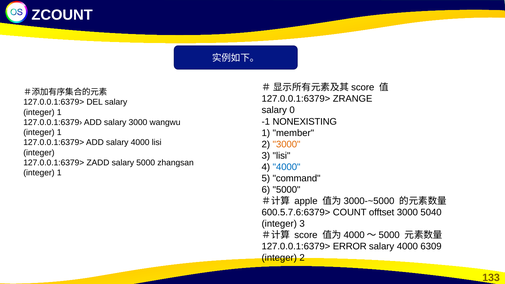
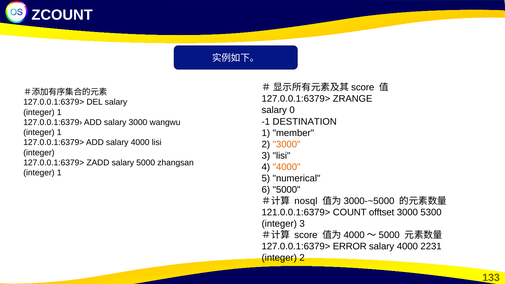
NONEXISTING: NONEXISTING -> DESTINATION
4000 at (287, 167) colour: blue -> orange
command: command -> numerical
apple: apple -> nosql
600.5.7.6:6379>: 600.5.7.6:6379> -> 121.0.0.1:6379>
5040: 5040 -> 5300
6309: 6309 -> 2231
